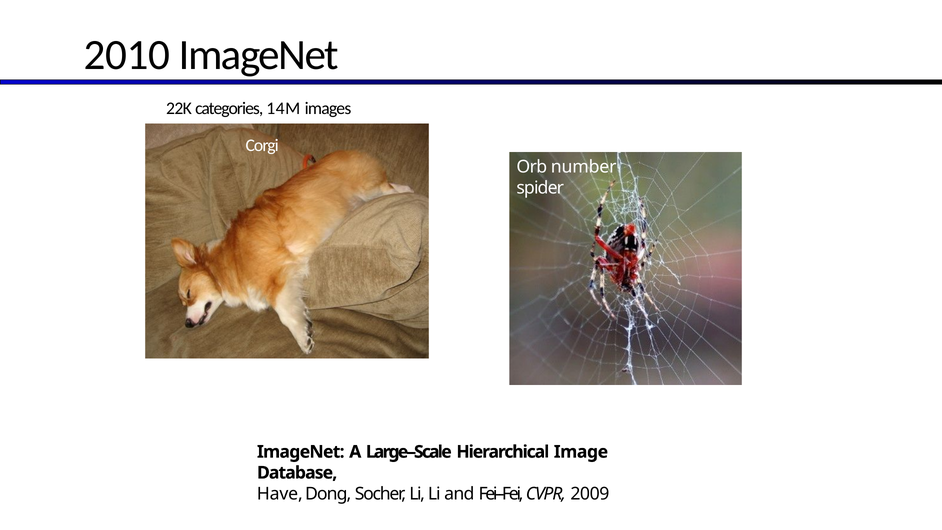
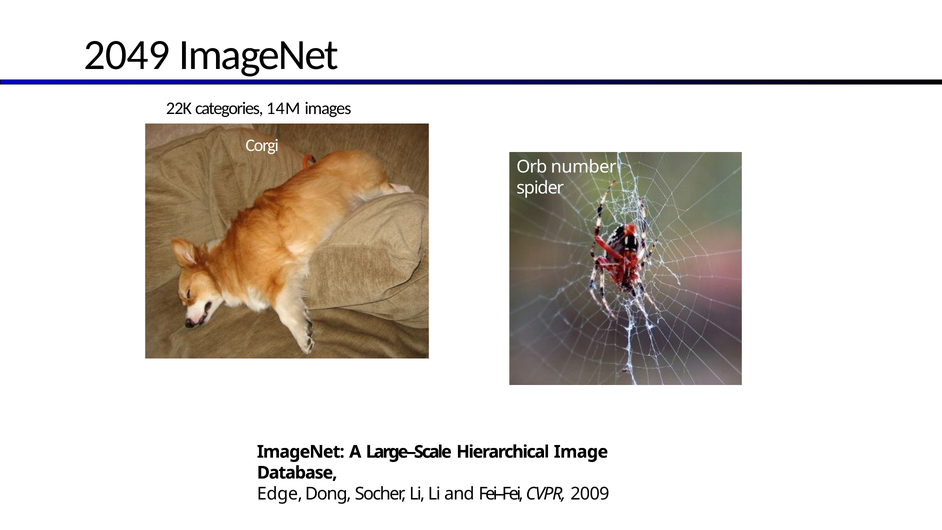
2010: 2010 -> 2049
Have: Have -> Edge
